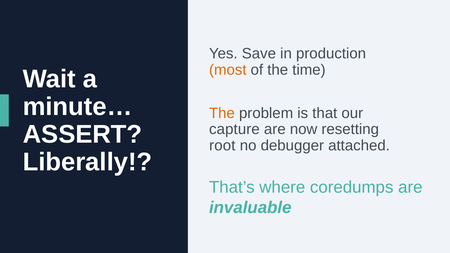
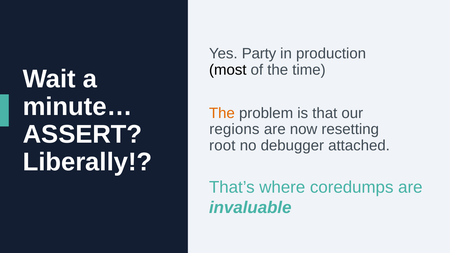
Save: Save -> Party
most colour: orange -> black
capture: capture -> regions
